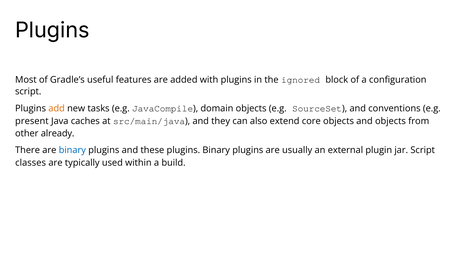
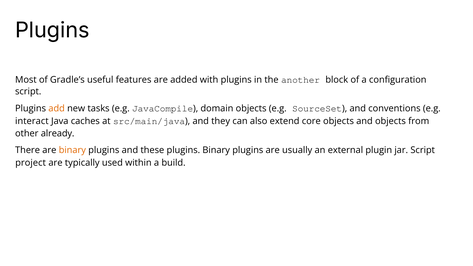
ignored: ignored -> another
present: present -> interact
binary at (72, 150) colour: blue -> orange
classes: classes -> project
